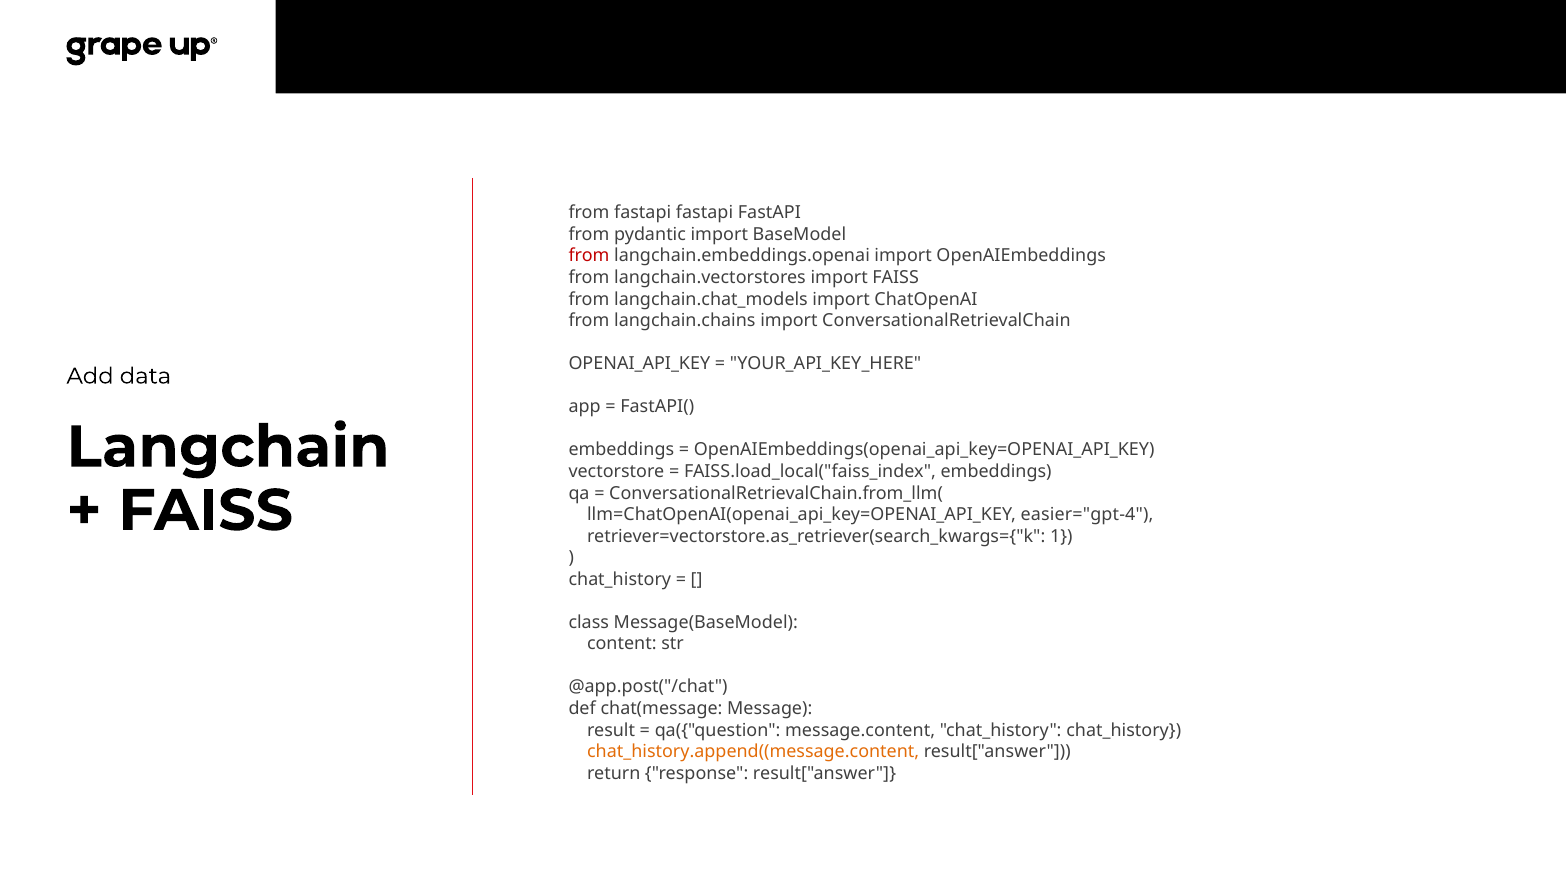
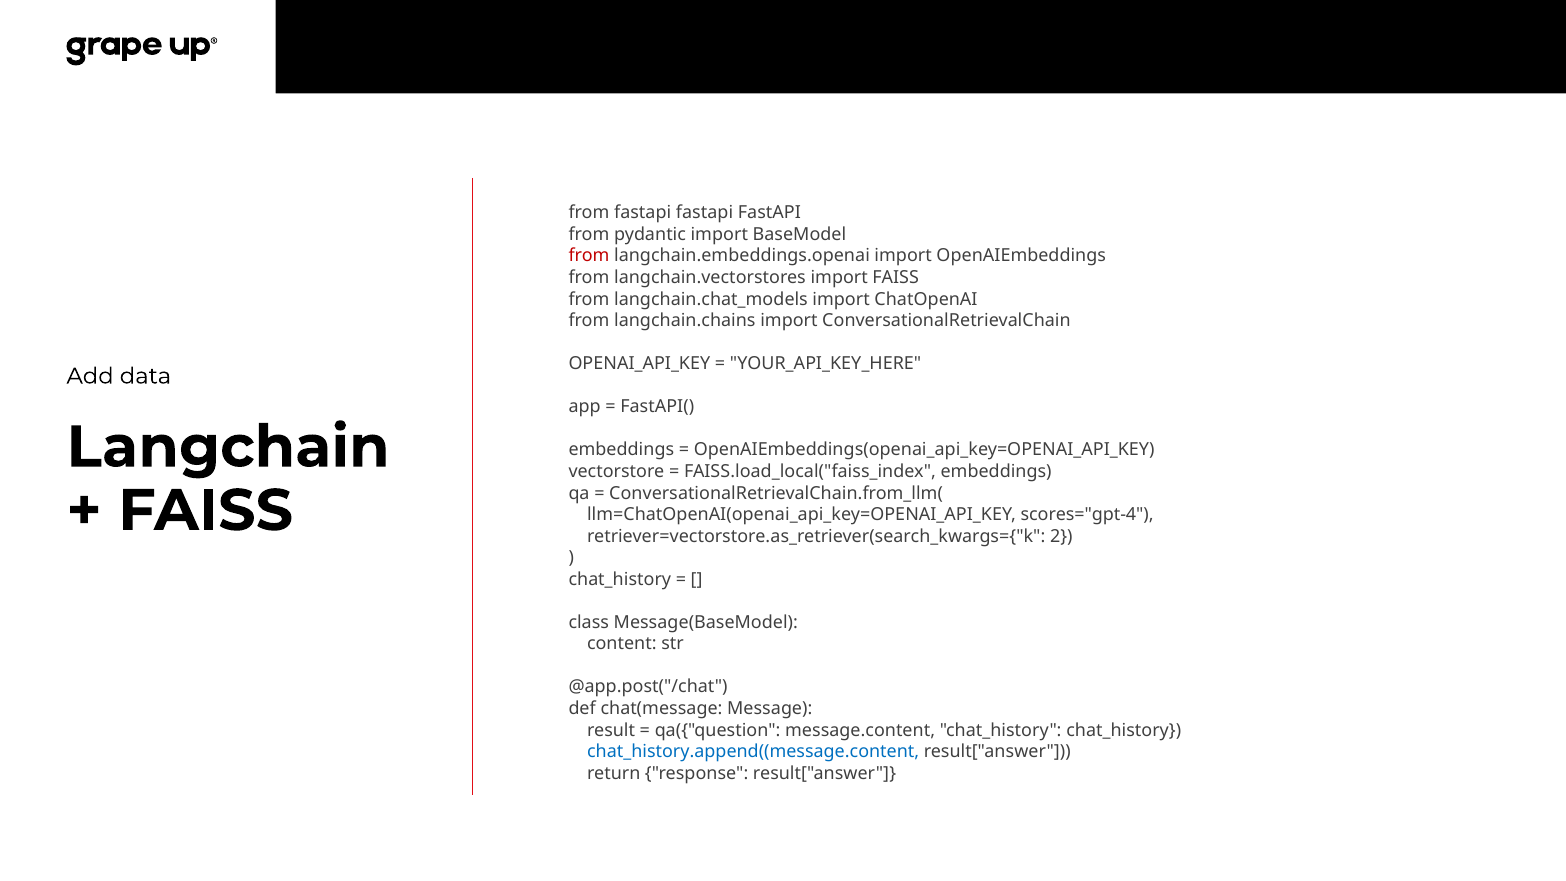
easier="gpt-4: easier="gpt-4 -> scores="gpt-4
1: 1 -> 2
chat_history.append((message.content colour: orange -> blue
